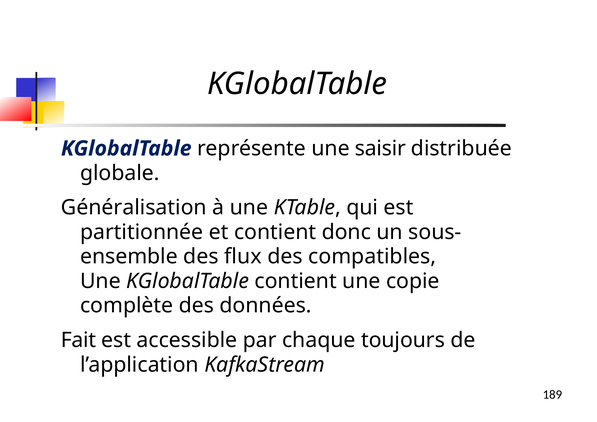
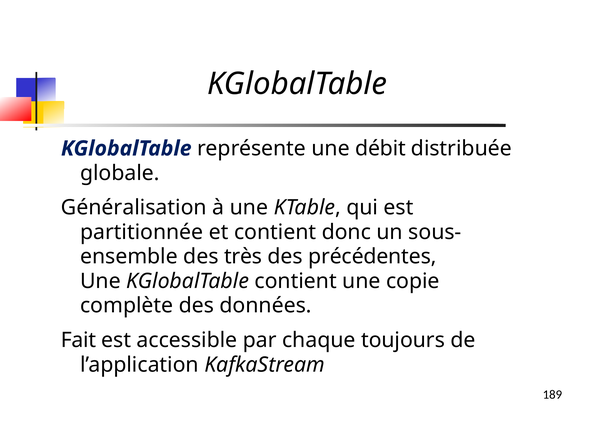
saisir: saisir -> débit
flux: flux -> très
compatibles: compatibles -> précédentes
